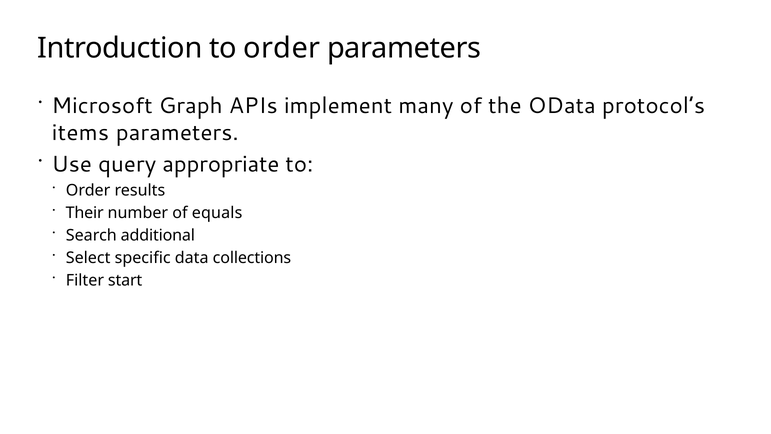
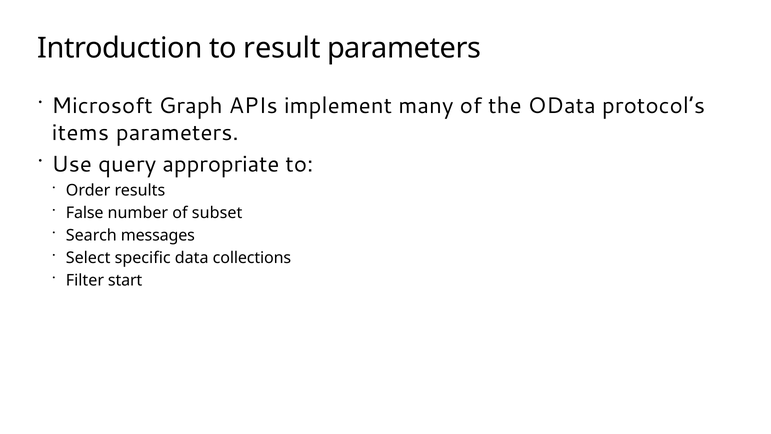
to order: order -> result
Their: Their -> False
equals: equals -> subset
additional: additional -> messages
